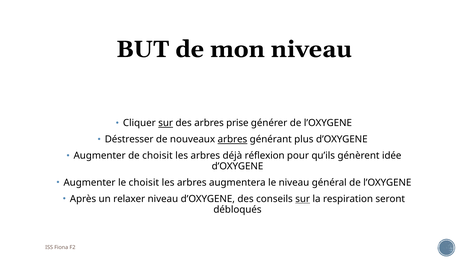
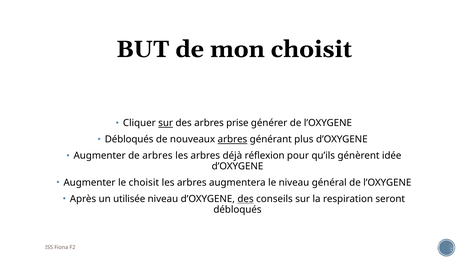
mon niveau: niveau -> choisit
Déstresser at (129, 140): Déstresser -> Débloqués
de choisit: choisit -> arbres
relaxer: relaxer -> utilisée
des at (246, 199) underline: none -> present
sur at (303, 199) underline: present -> none
